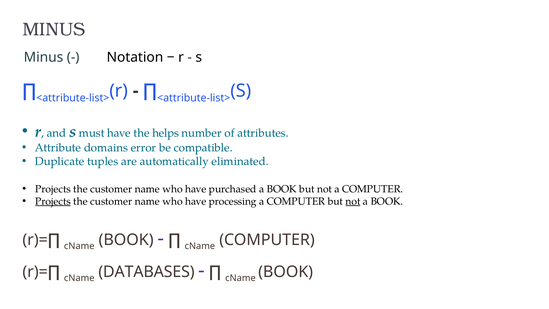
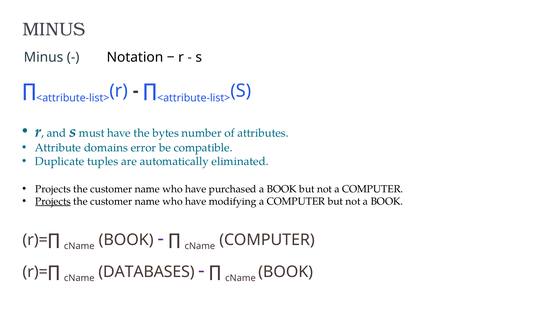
helps: helps -> bytes
processing: processing -> modifying
not at (353, 201) underline: present -> none
